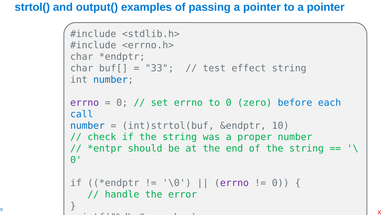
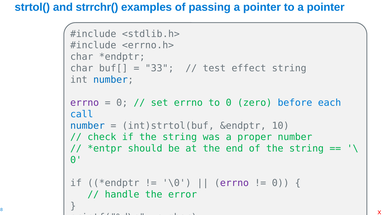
output(: output( -> strrchr(
